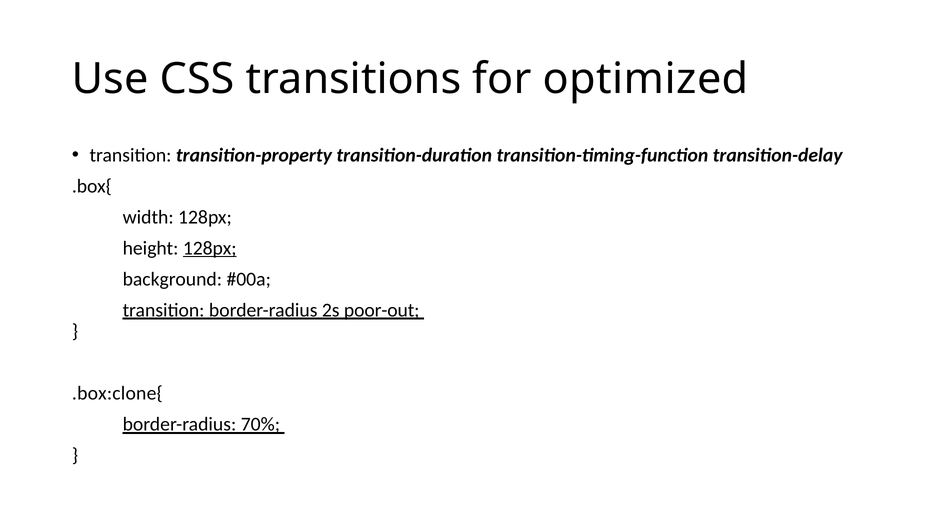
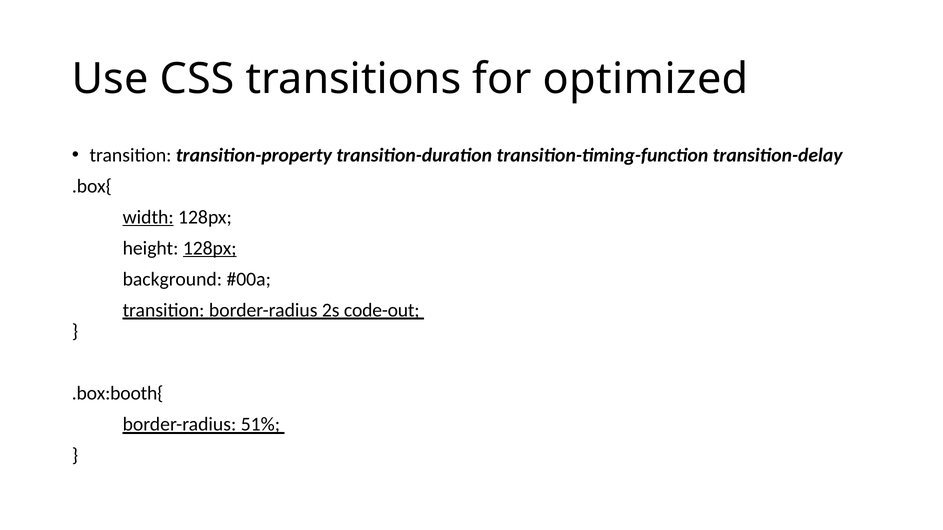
width underline: none -> present
poor-out: poor-out -> code-out
.box:clone{: .box:clone{ -> .box:booth{
70%: 70% -> 51%
